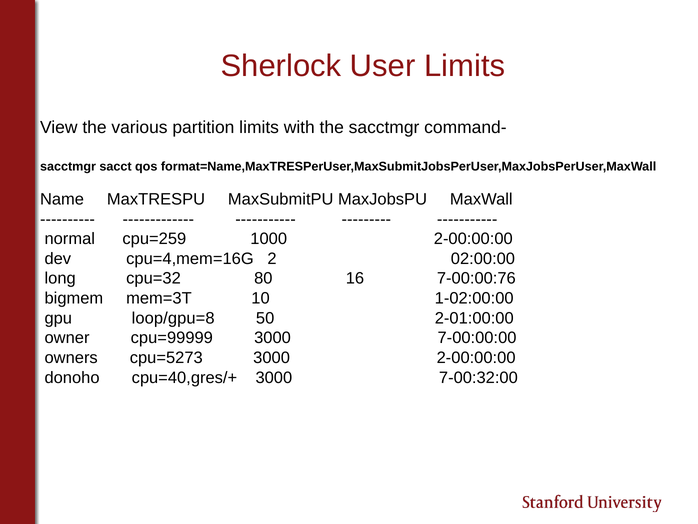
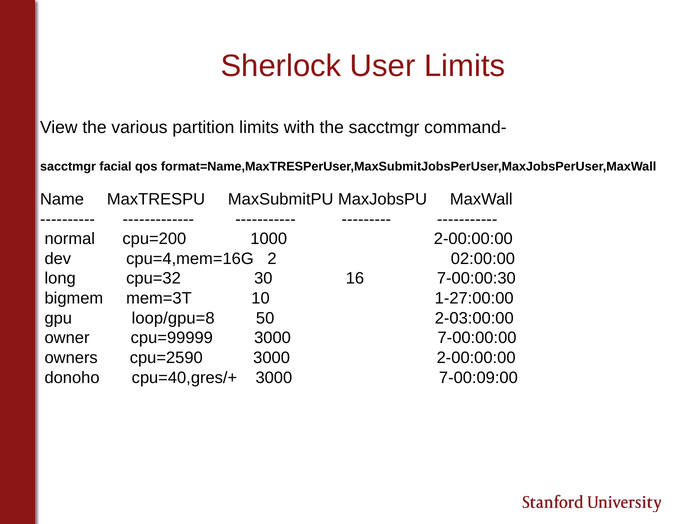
sacct: sacct -> facial
cpu=259: cpu=259 -> cpu=200
80: 80 -> 30
7-00:00:76: 7-00:00:76 -> 7-00:00:30
1-02:00:00: 1-02:00:00 -> 1-27:00:00
2-01:00:00: 2-01:00:00 -> 2-03:00:00
cpu=5273: cpu=5273 -> cpu=2590
7-00:32:00: 7-00:32:00 -> 7-00:09:00
